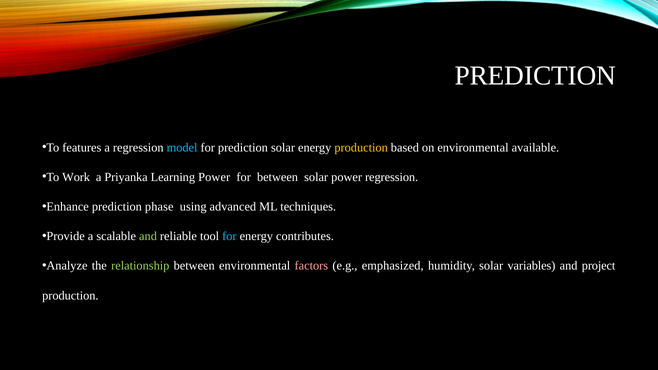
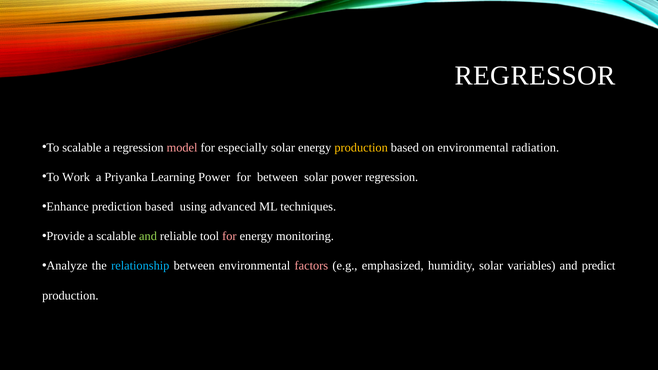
PREDICTION at (535, 76): PREDICTION -> REGRESSOR
To features: features -> scalable
model colour: light blue -> pink
for prediction: prediction -> especially
available: available -> radiation
prediction phase: phase -> based
for at (229, 236) colour: light blue -> pink
contributes: contributes -> monitoring
relationship colour: light green -> light blue
project: project -> predict
